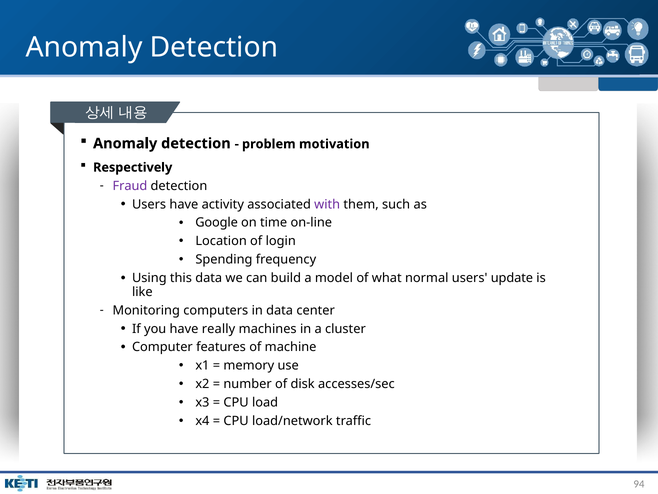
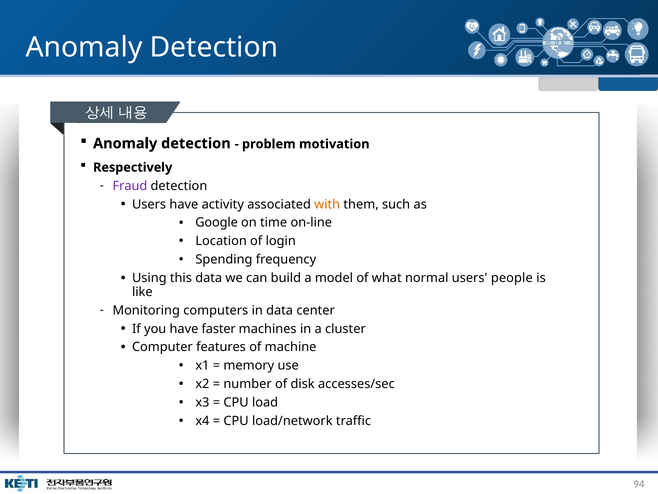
with colour: purple -> orange
update: update -> people
really: really -> faster
